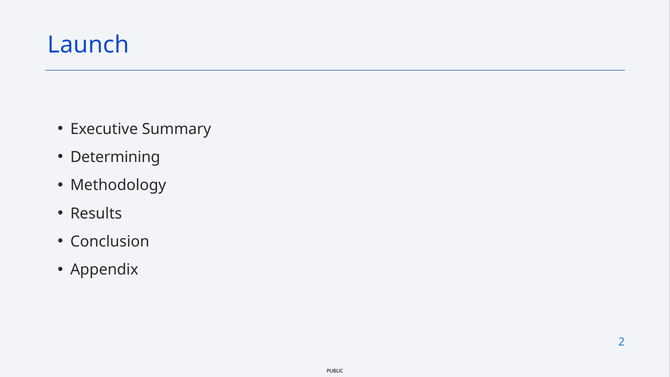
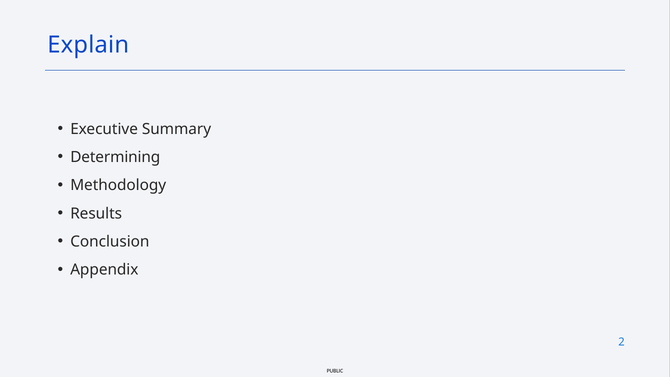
Launch: Launch -> Explain
